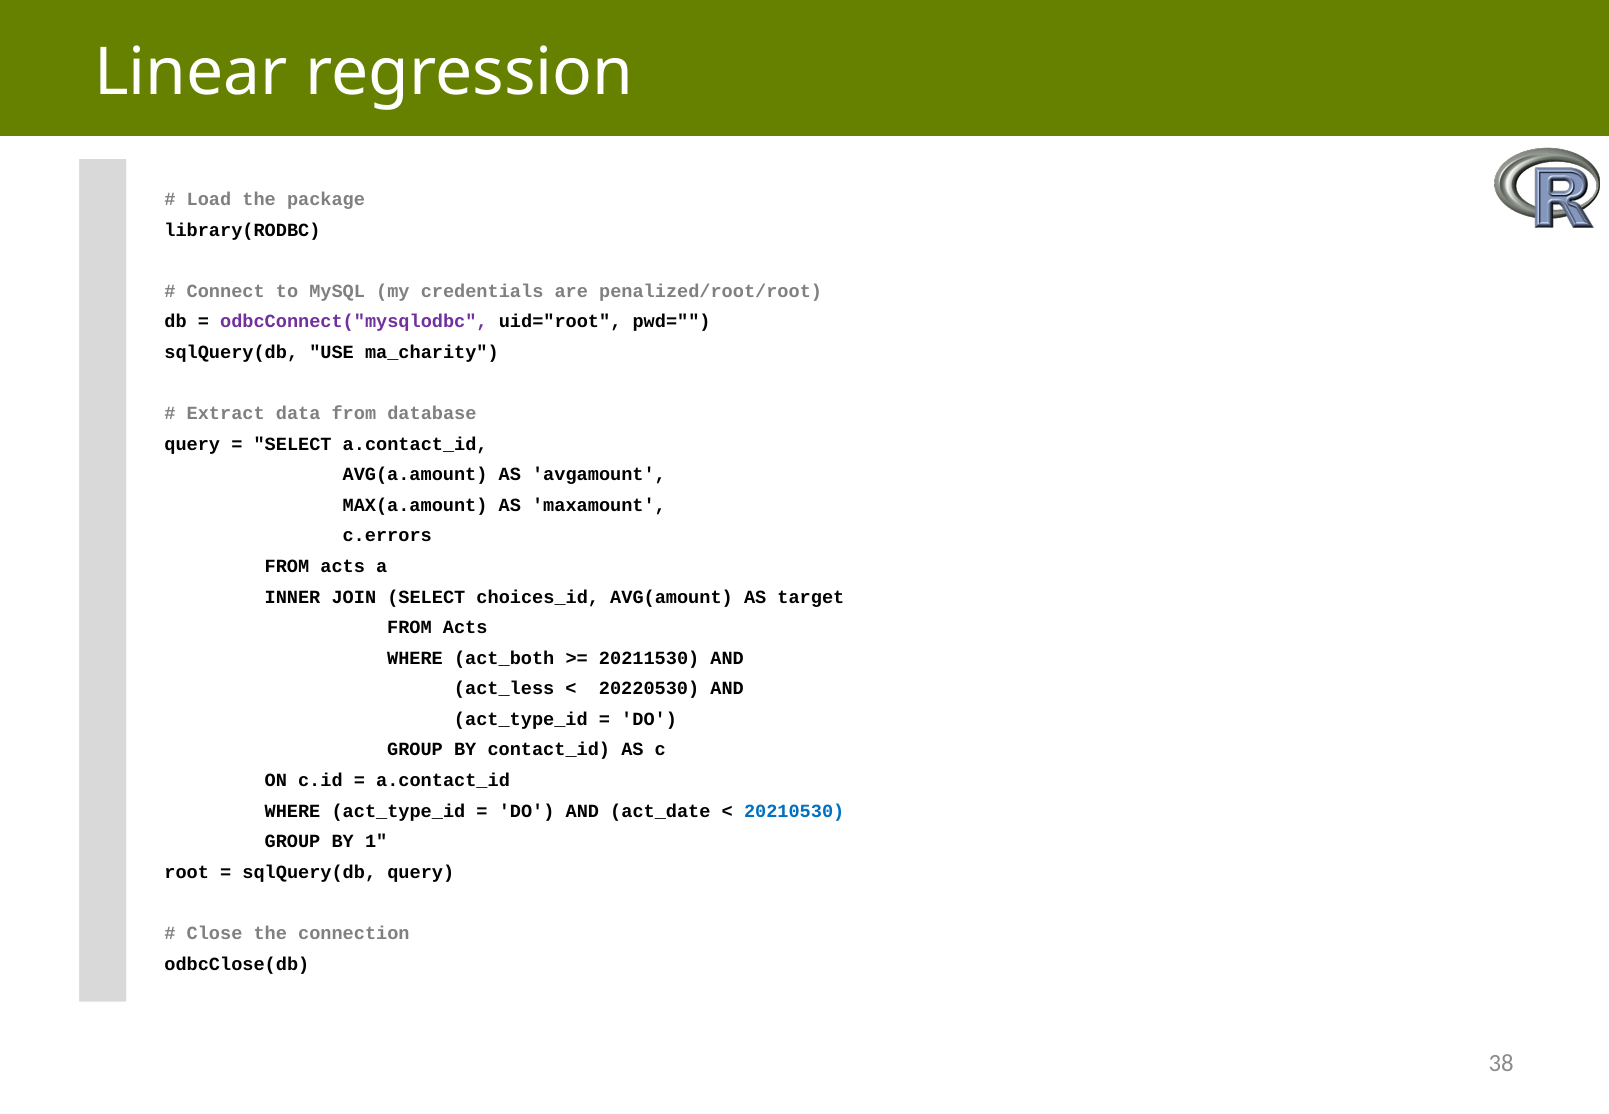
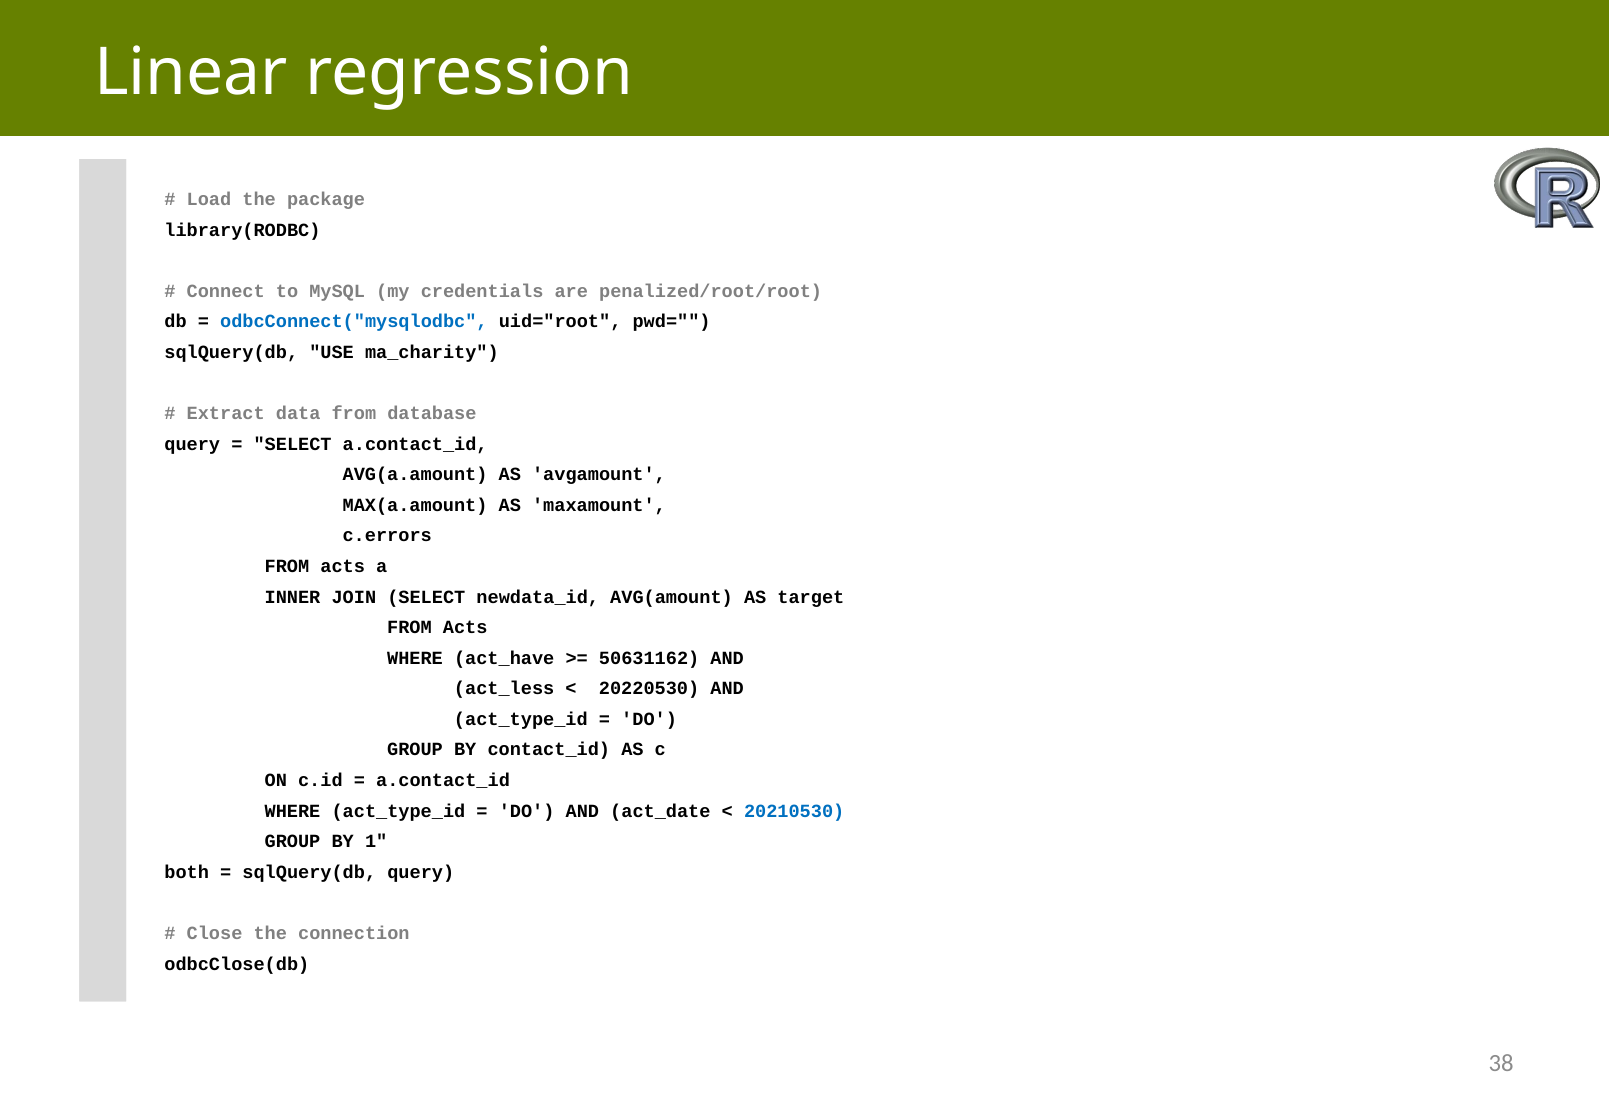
odbcConnect("mysqlodbc colour: purple -> blue
choices_id: choices_id -> newdata_id
act_both: act_both -> act_have
20211530: 20211530 -> 50631162
root: root -> both
